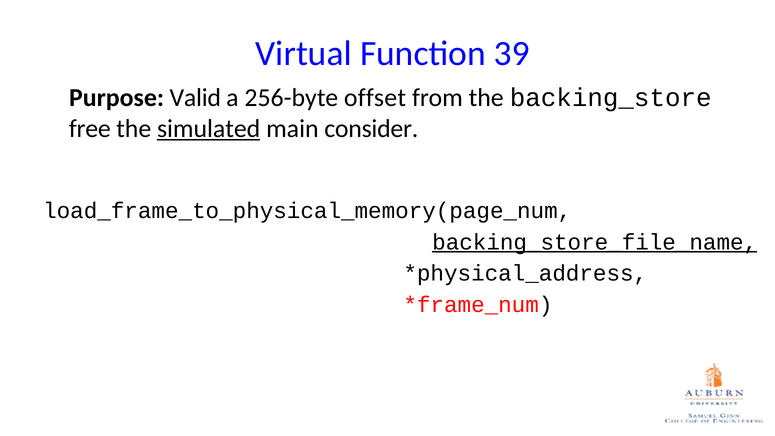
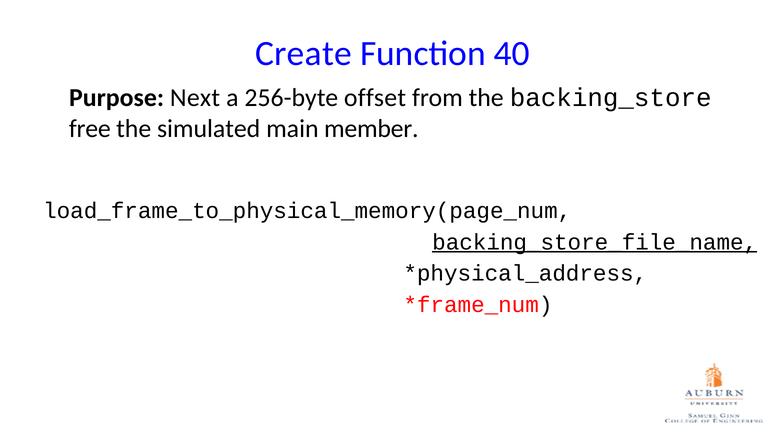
Virtual: Virtual -> Create
39: 39 -> 40
Valid: Valid -> Next
simulated underline: present -> none
consider: consider -> member
